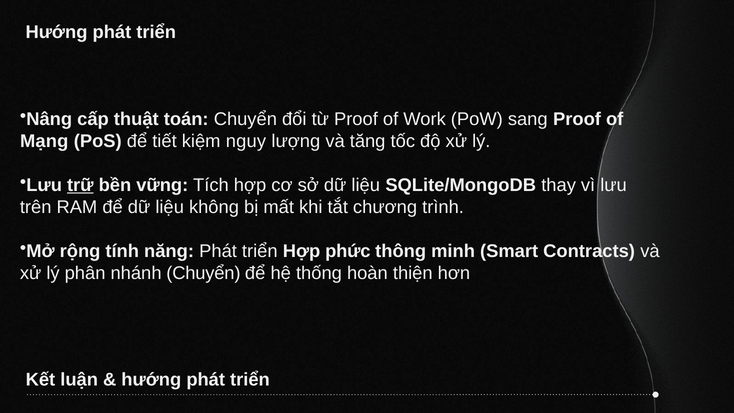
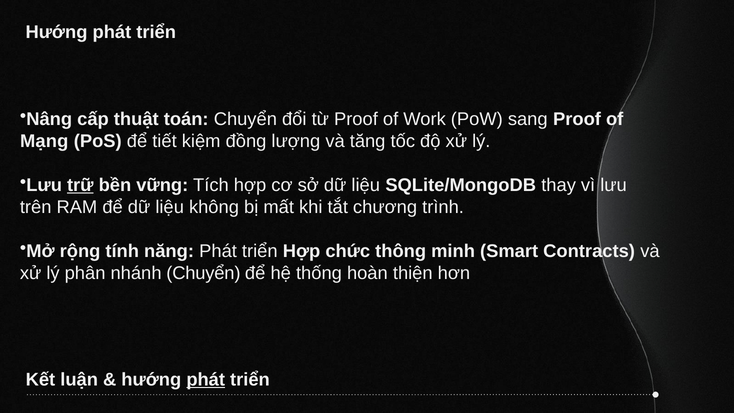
nguy: nguy -> đồng
phức: phức -> chức
phát at (206, 380) underline: none -> present
